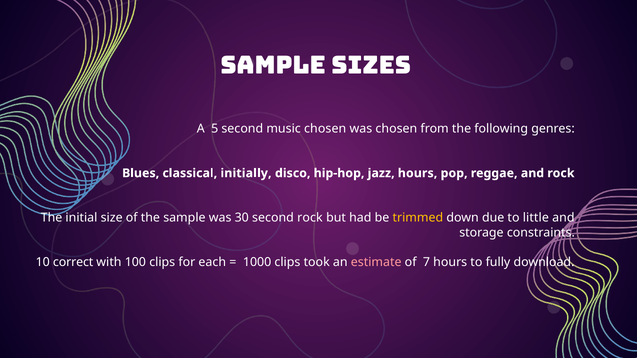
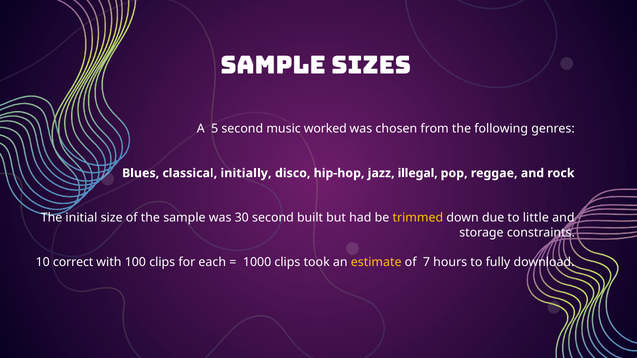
music chosen: chosen -> worked
jazz hours: hours -> illegal
second rock: rock -> built
estimate colour: pink -> yellow
